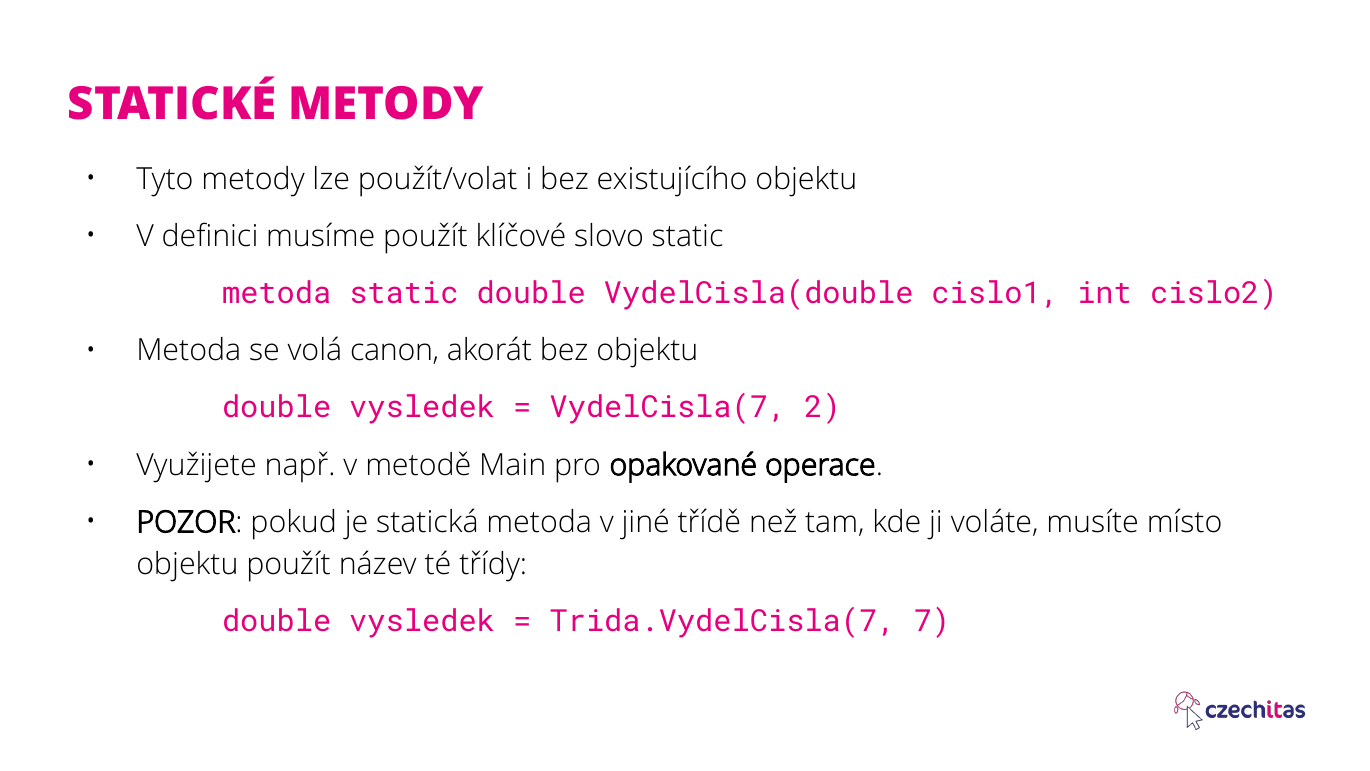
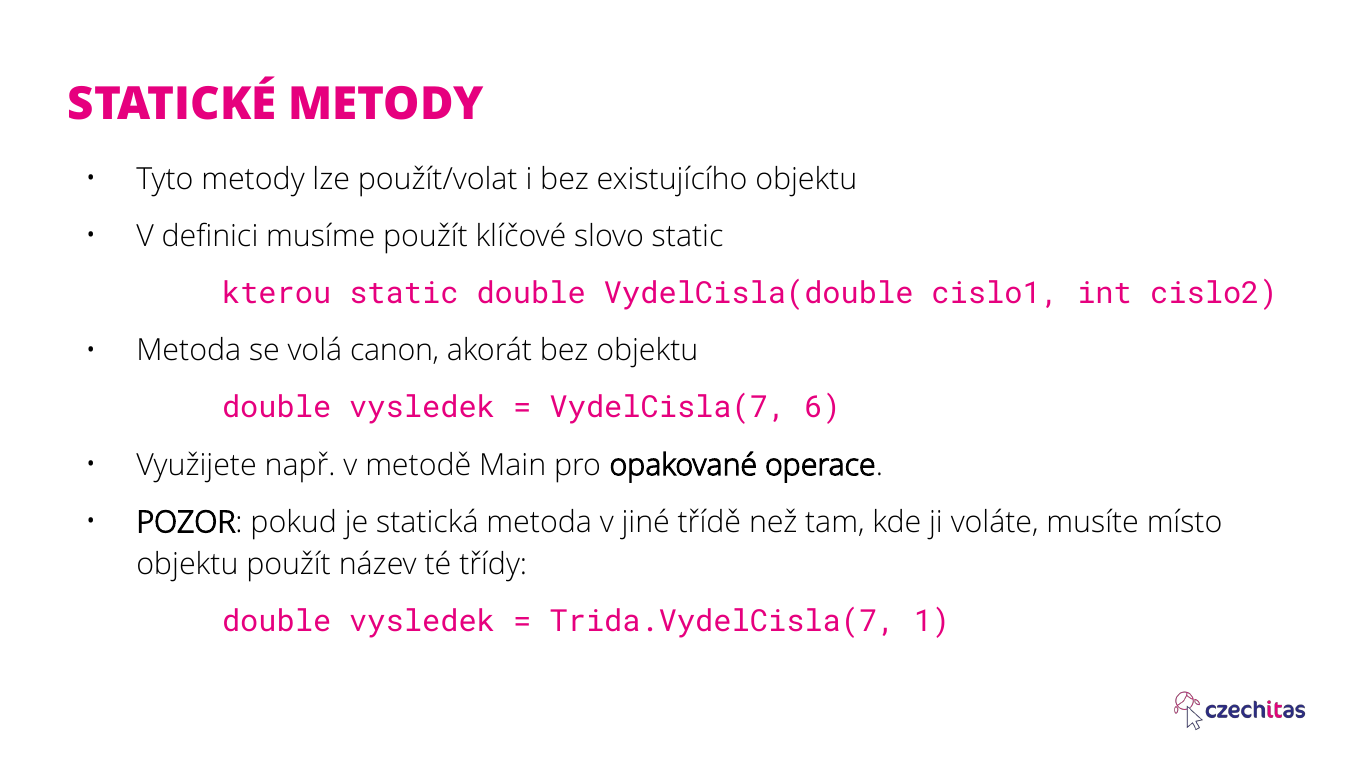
metoda at (277, 293): metoda -> kterou
2: 2 -> 6
7: 7 -> 1
